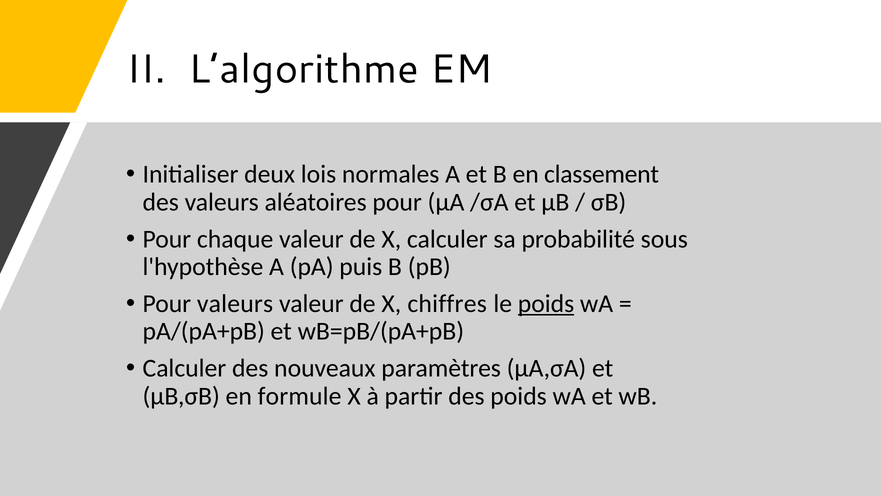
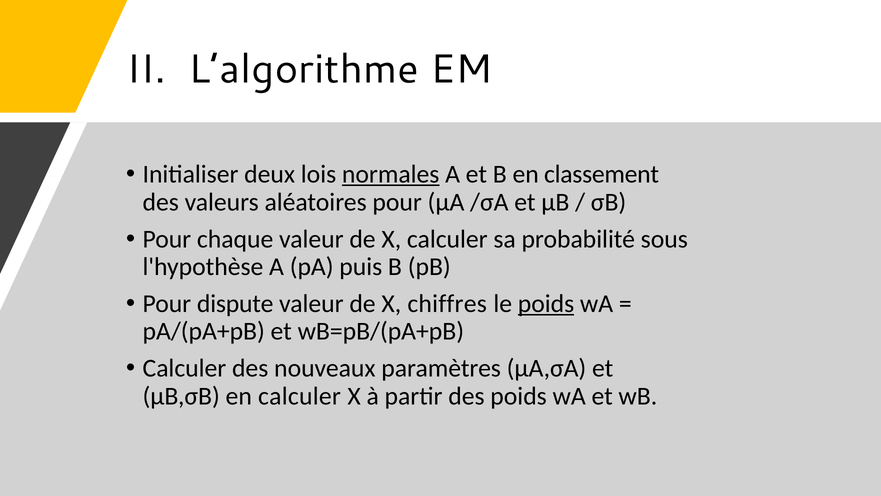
normales underline: none -> present
Pour valeurs: valeurs -> dispute
en formule: formule -> calculer
